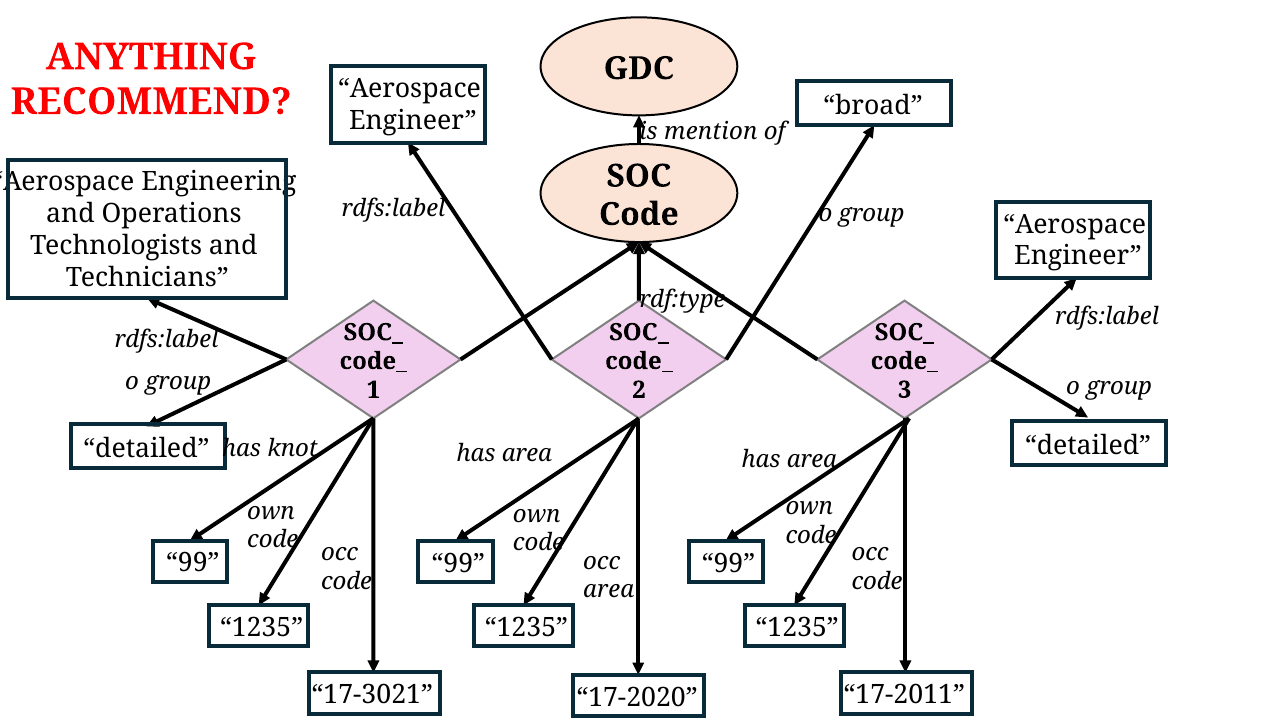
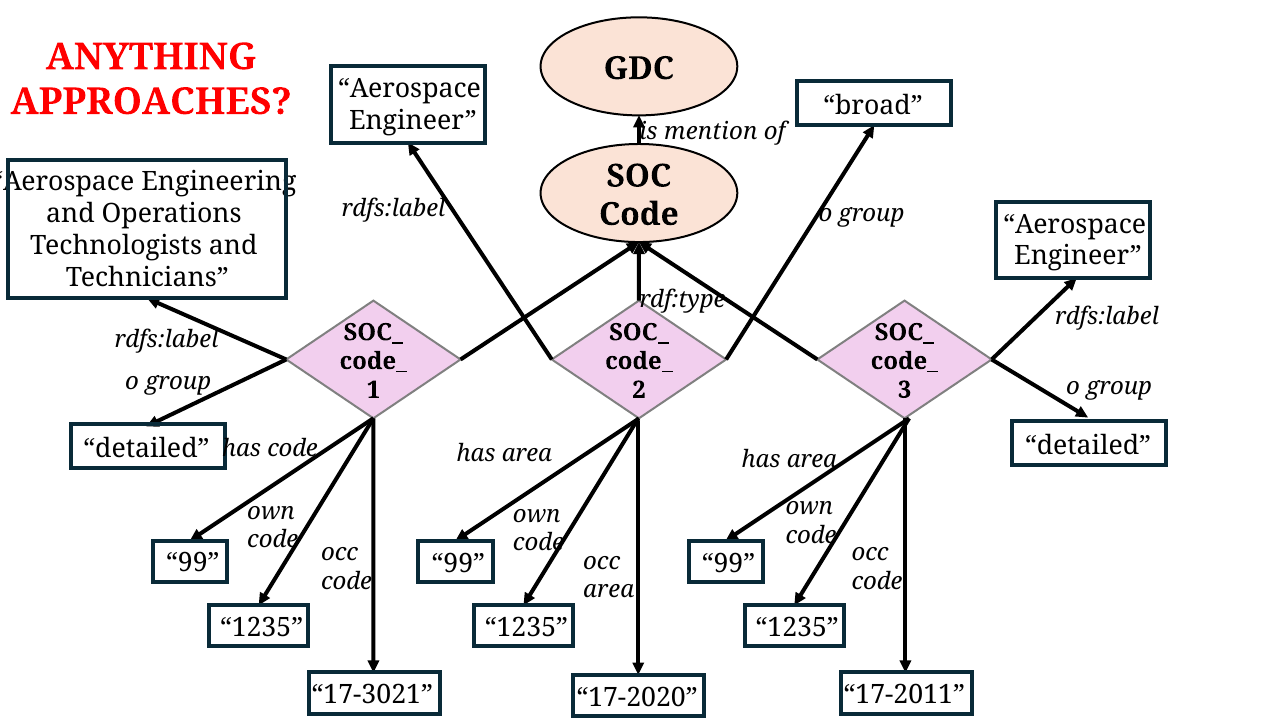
RECOMMEND: RECOMMEND -> APPROACHES
has knot: knot -> code
